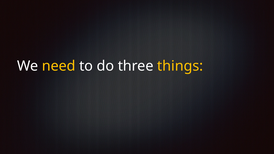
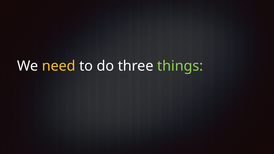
things colour: yellow -> light green
